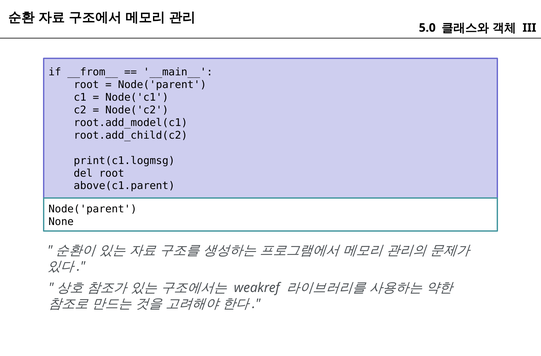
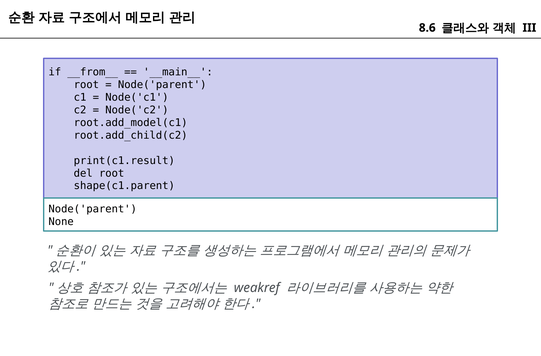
5.0: 5.0 -> 8.6
print(c1.logmsg: print(c1.logmsg -> print(c1.result
above(c1.parent: above(c1.parent -> shape(c1.parent
